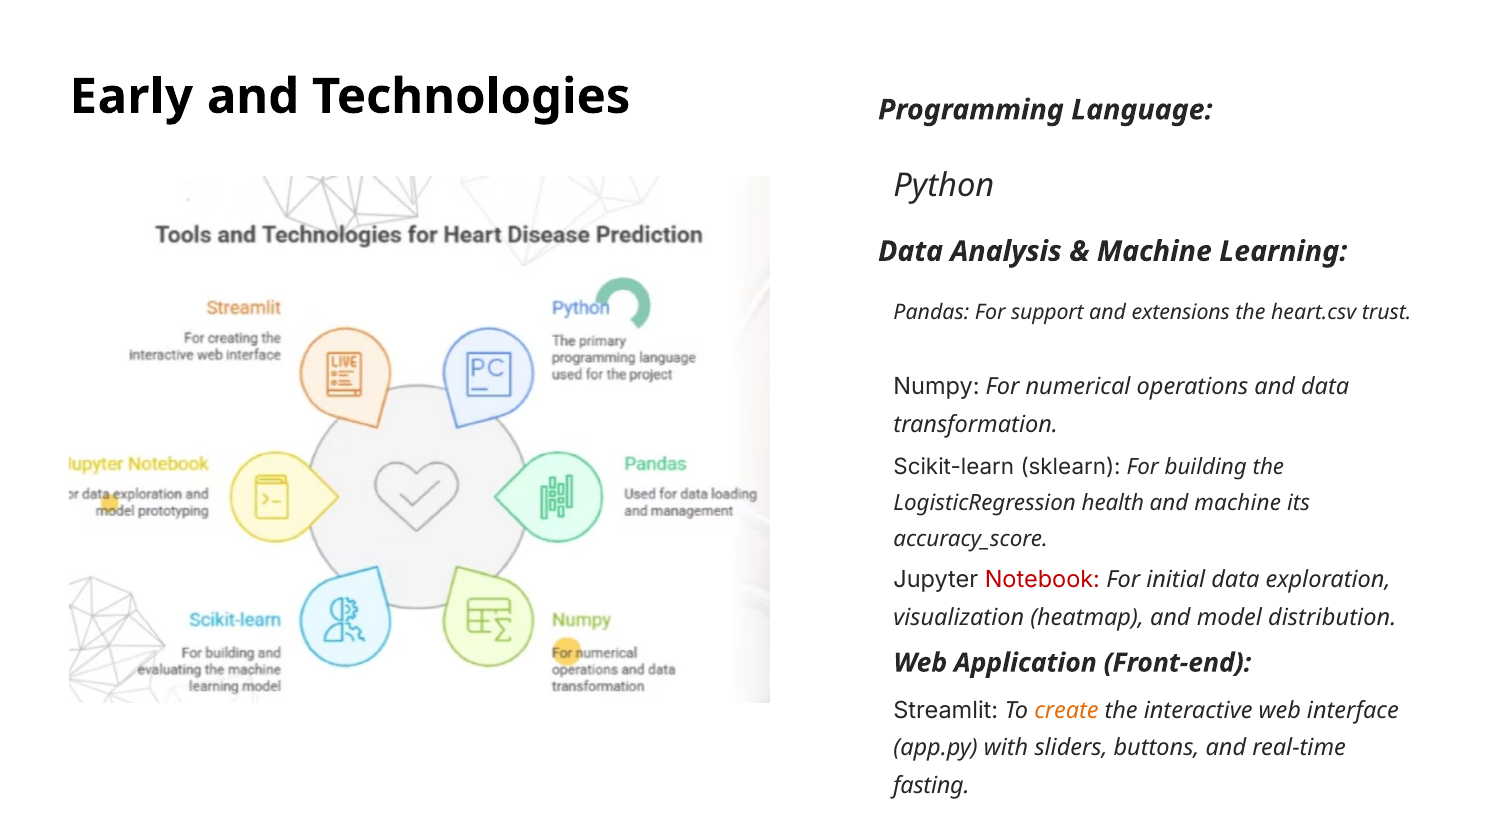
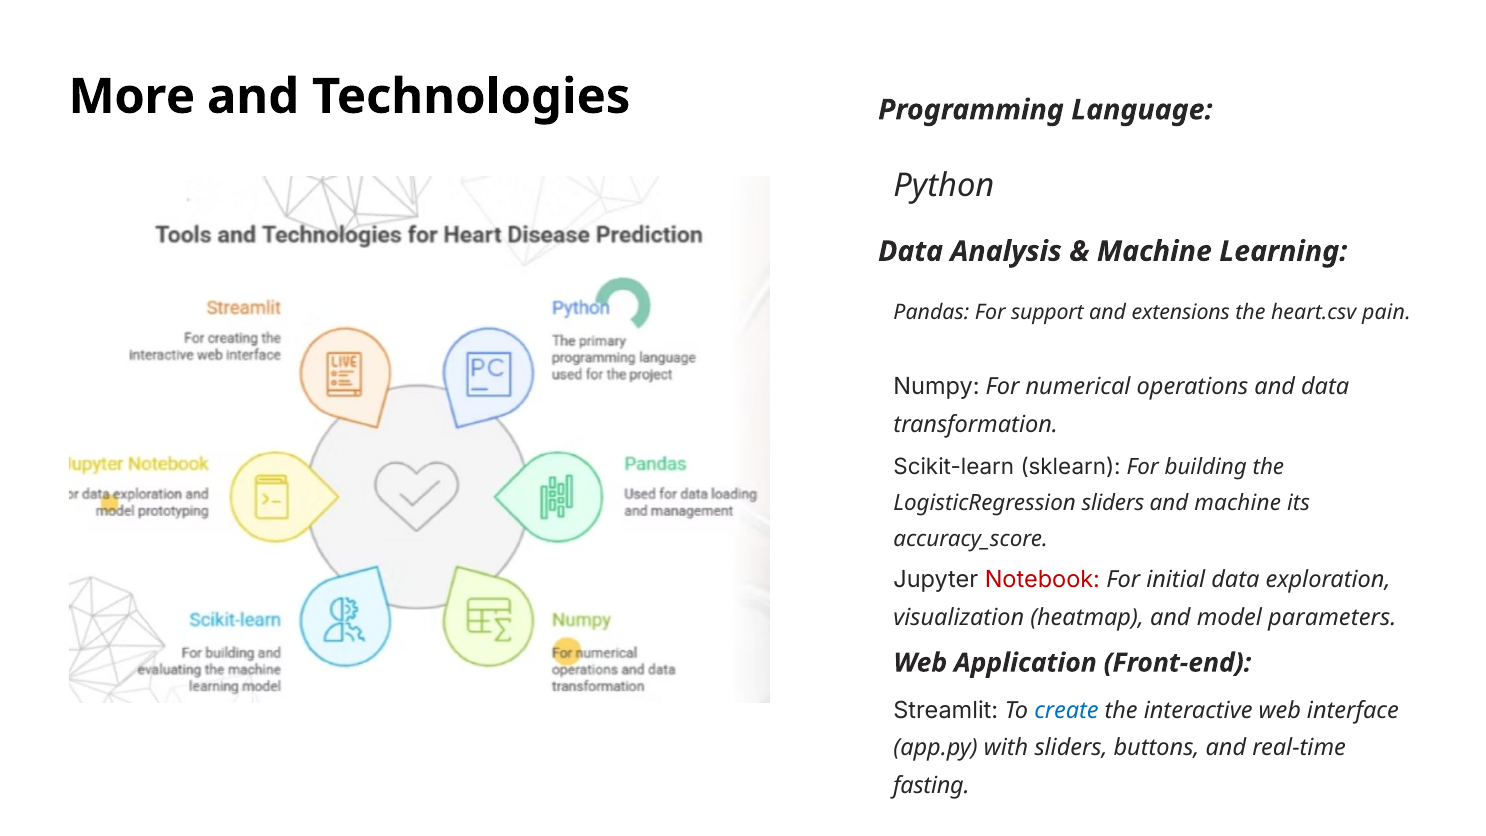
Early: Early -> More
trust: trust -> pain
LogisticRegression health: health -> sliders
distribution: distribution -> parameters
create colour: orange -> blue
